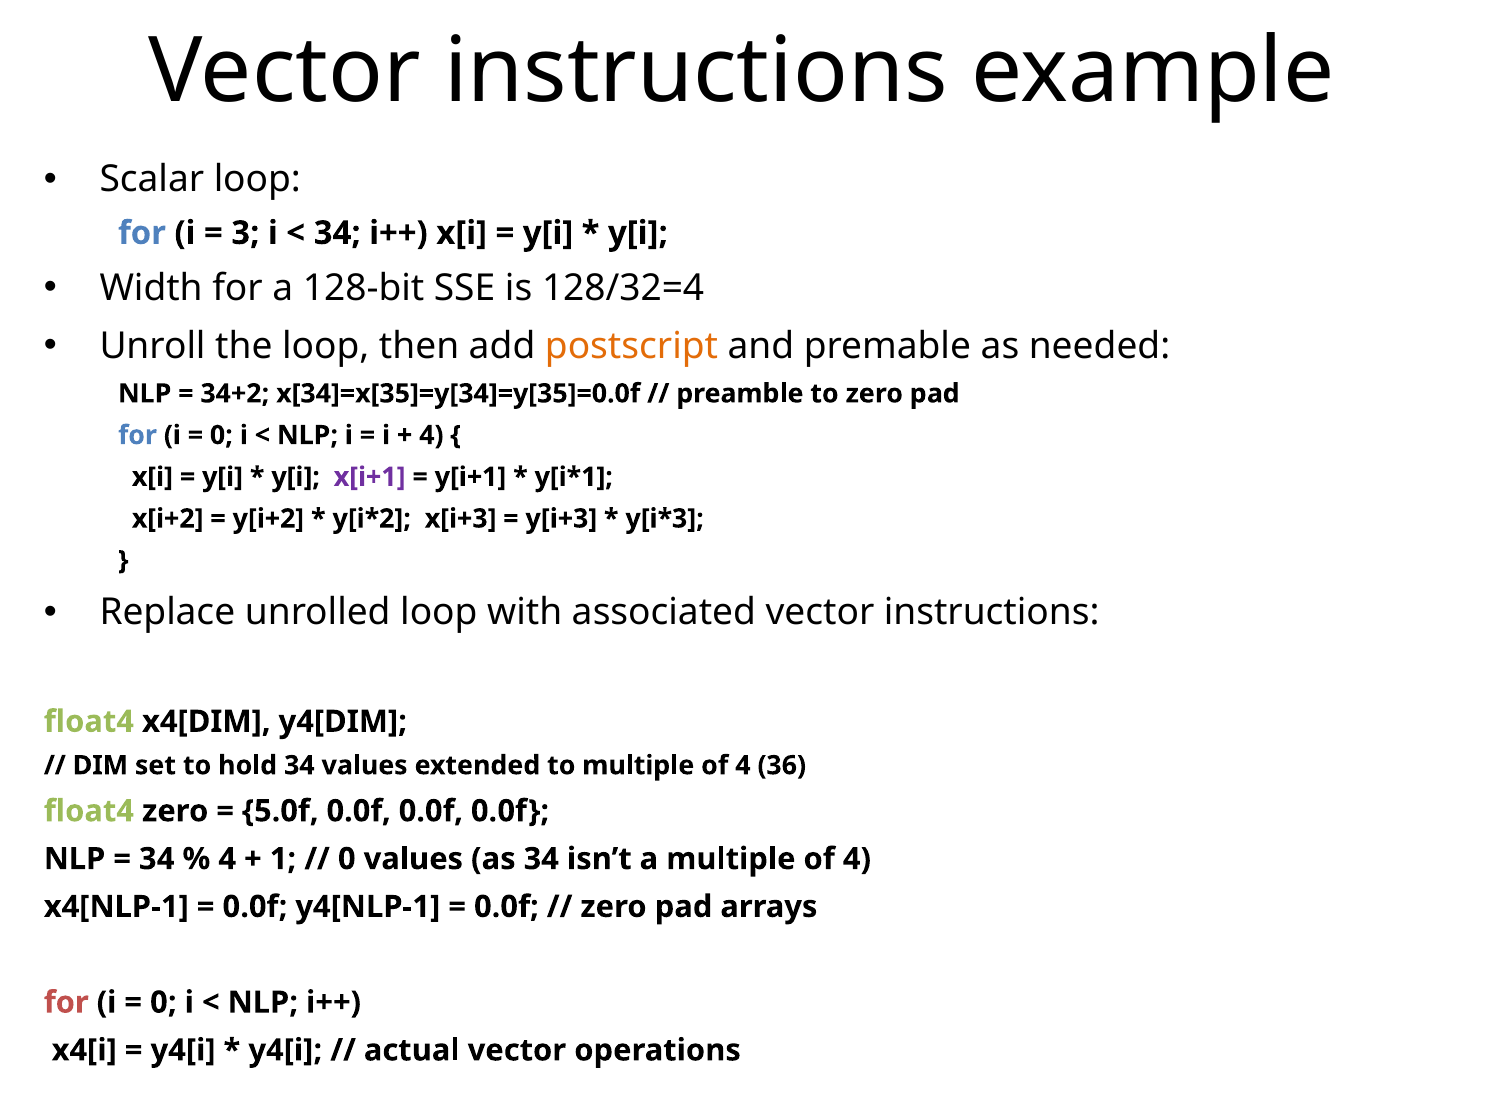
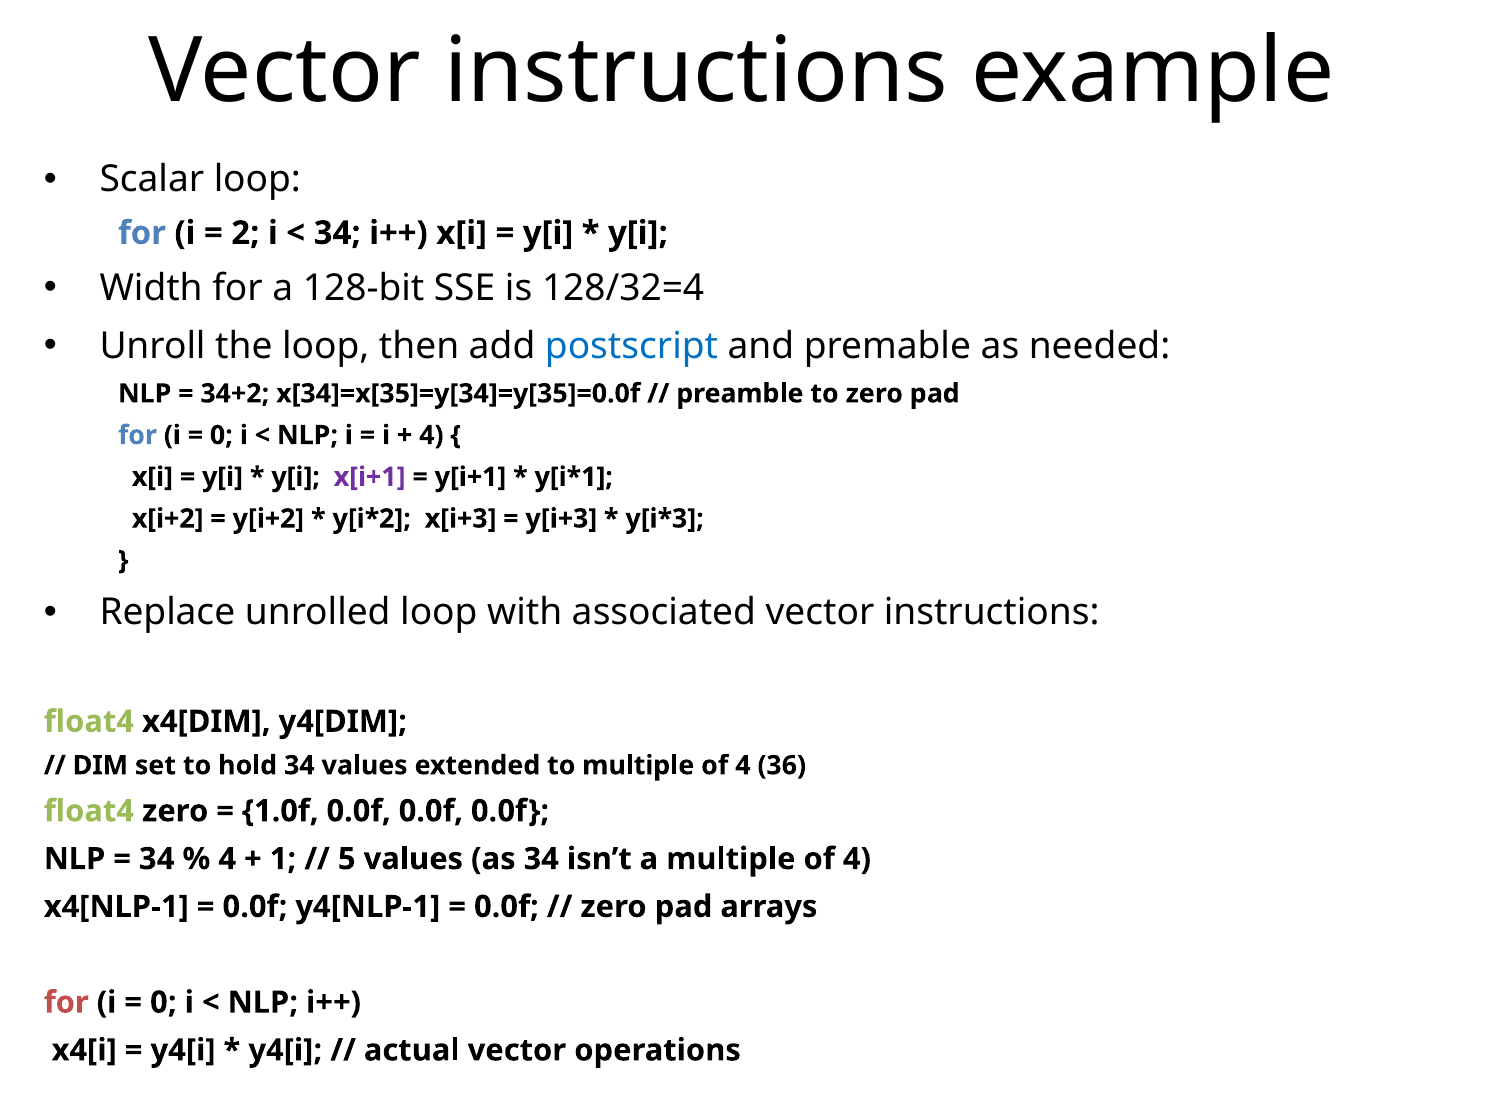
3: 3 -> 2
postscript colour: orange -> blue
5.0f: 5.0f -> 1.0f
0 at (347, 859): 0 -> 5
